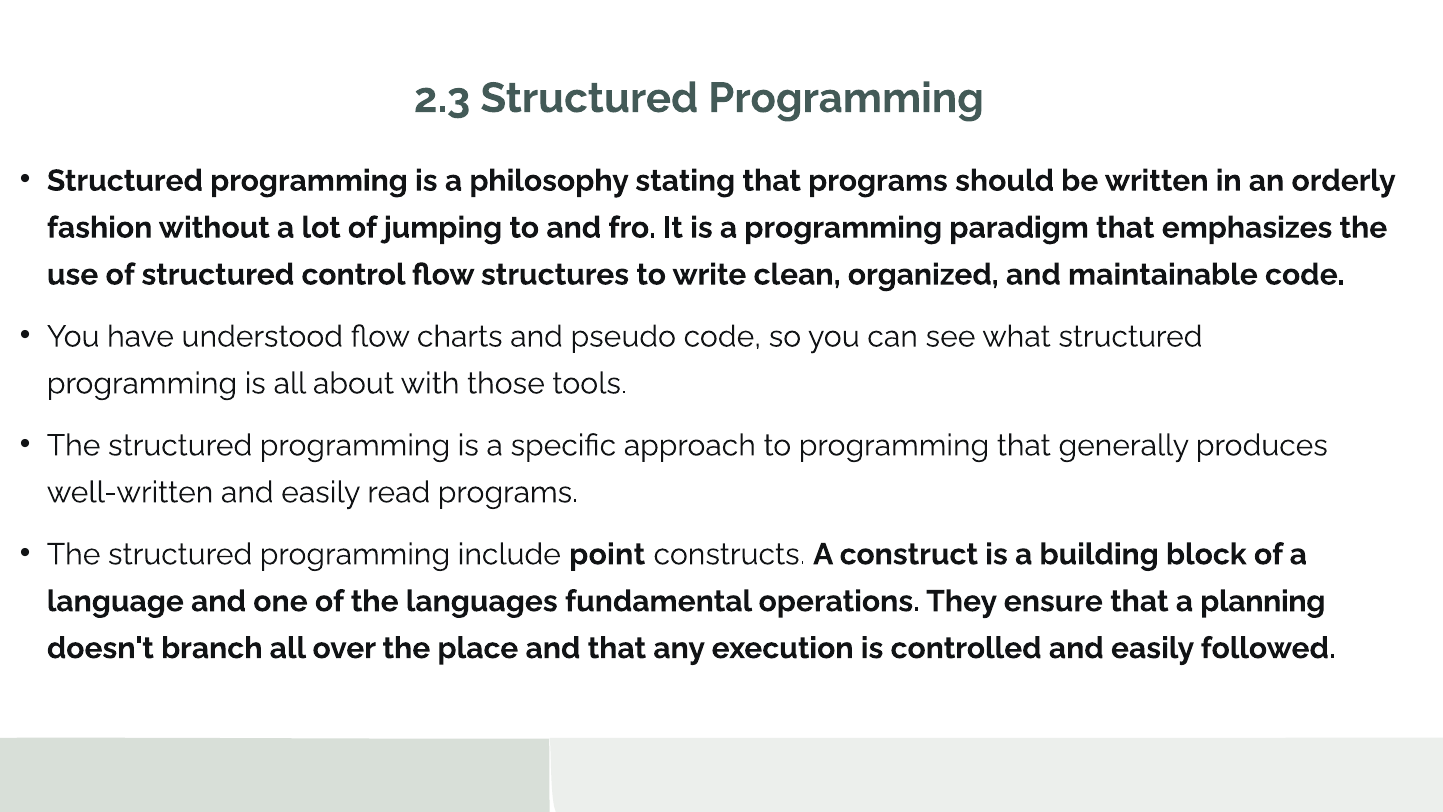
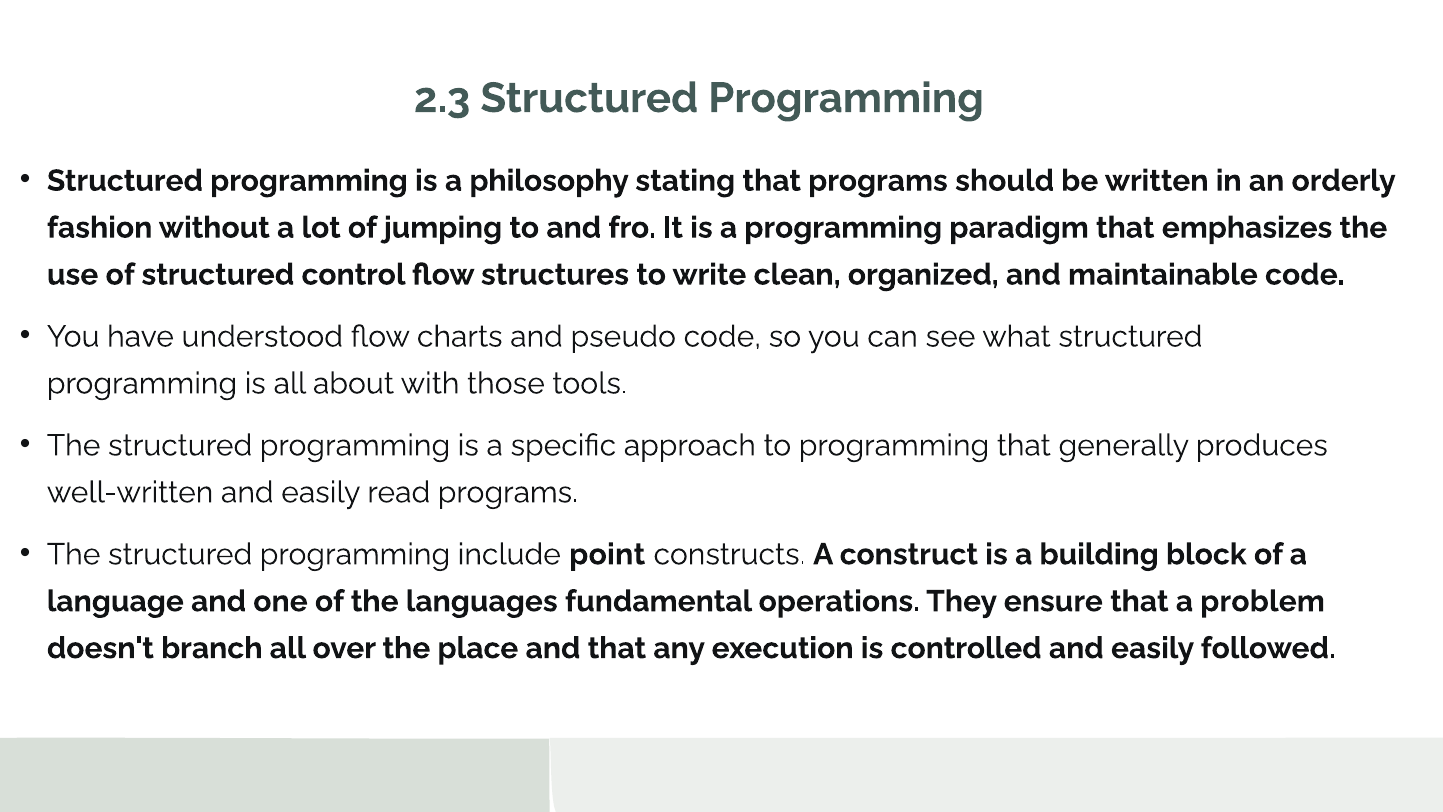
planning: planning -> problem
